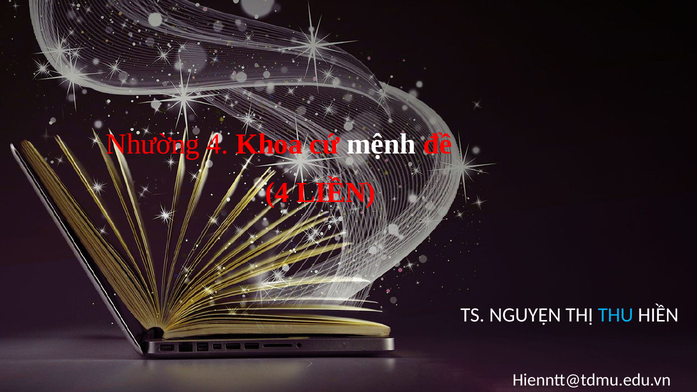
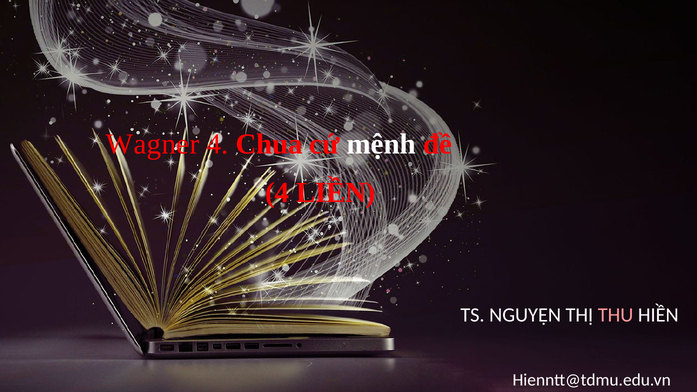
Nhường: Nhường -> Wagner
Khoa: Khoa -> Chua
THU colour: light blue -> pink
